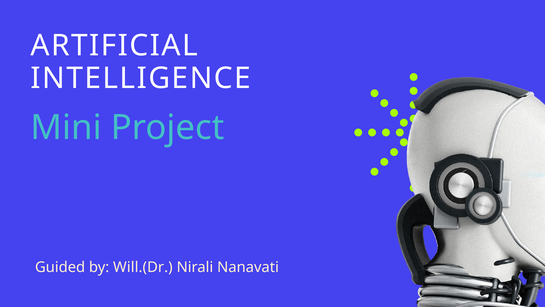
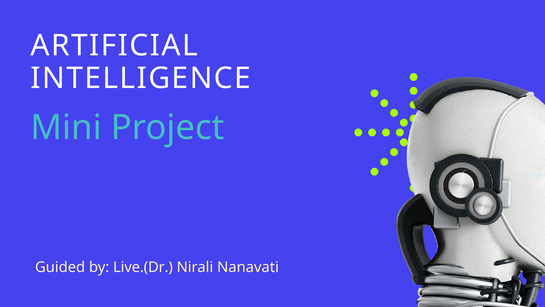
Will.(Dr: Will.(Dr -> Live.(Dr
